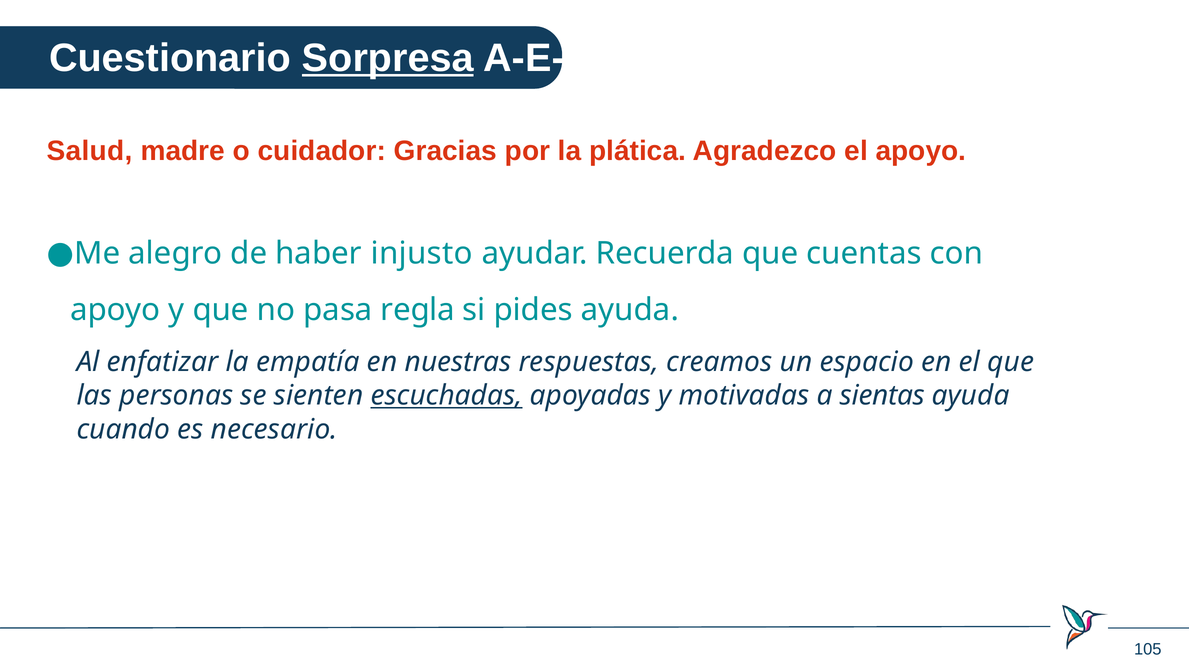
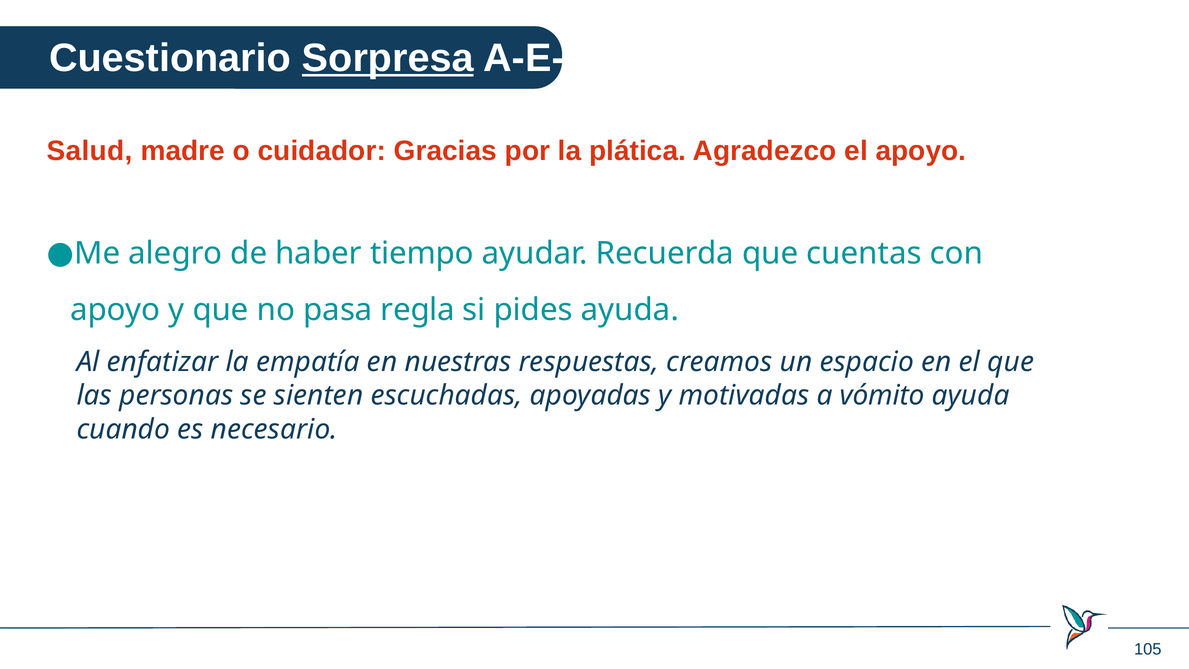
injusto: injusto -> tiempo
escuchadas underline: present -> none
sientas: sientas -> vómito
